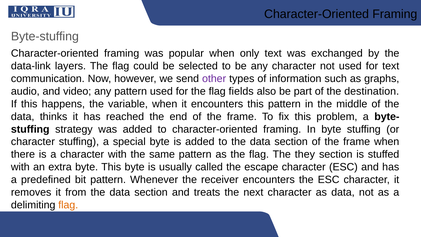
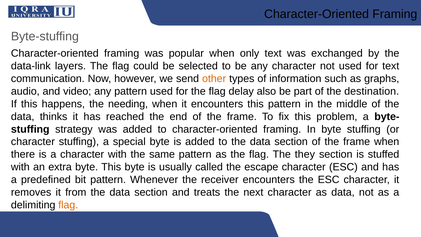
other colour: purple -> orange
fields: fields -> delay
variable: variable -> needing
